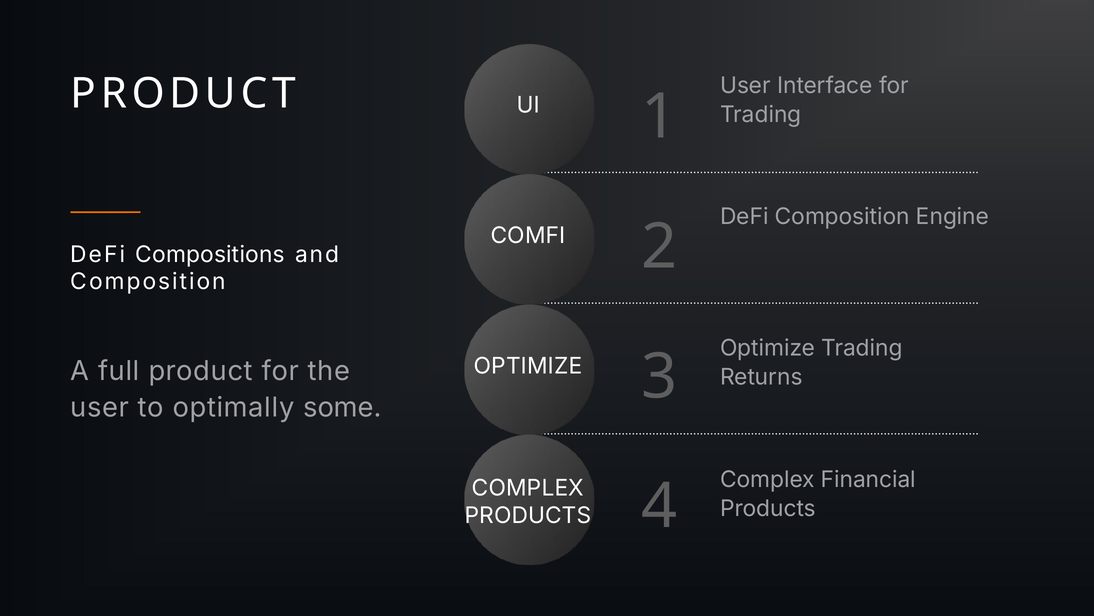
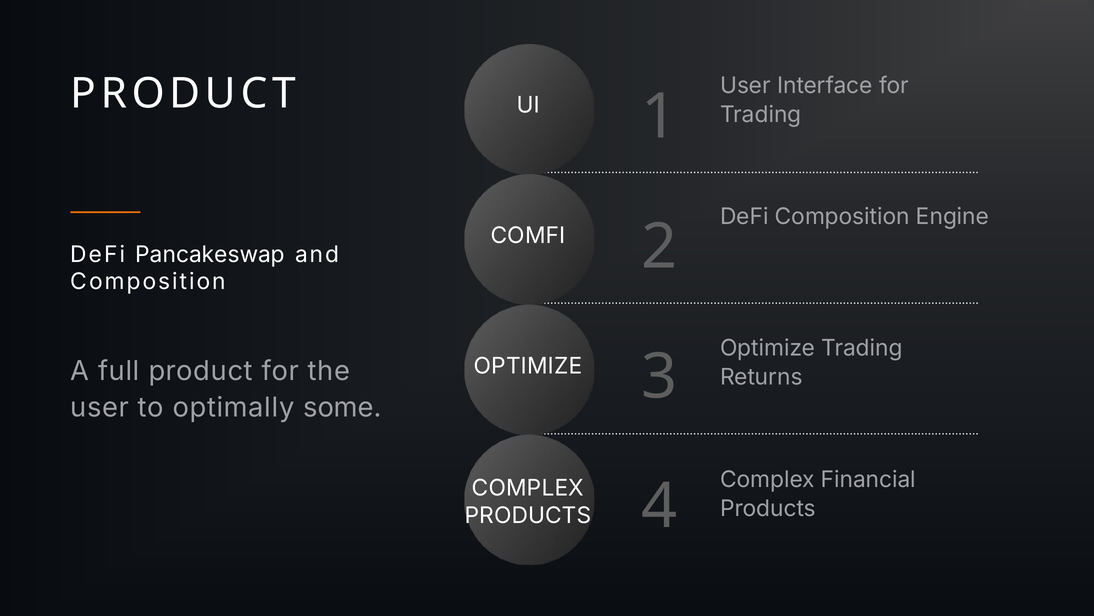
Compositions: Compositions -> Pancakeswap
